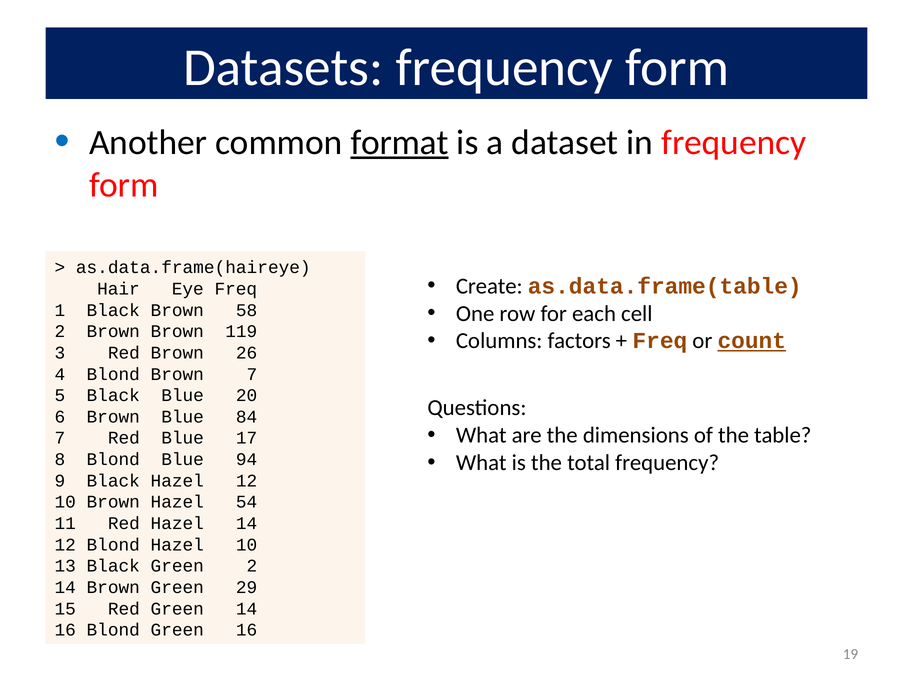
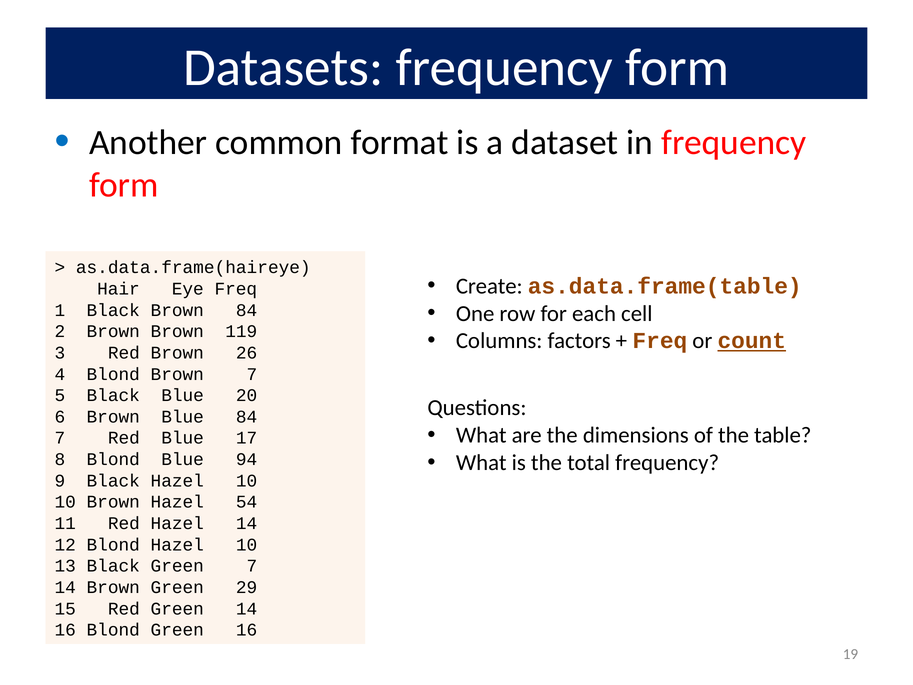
format underline: present -> none
Brown 58: 58 -> 84
Black Hazel 12: 12 -> 10
Green 2: 2 -> 7
